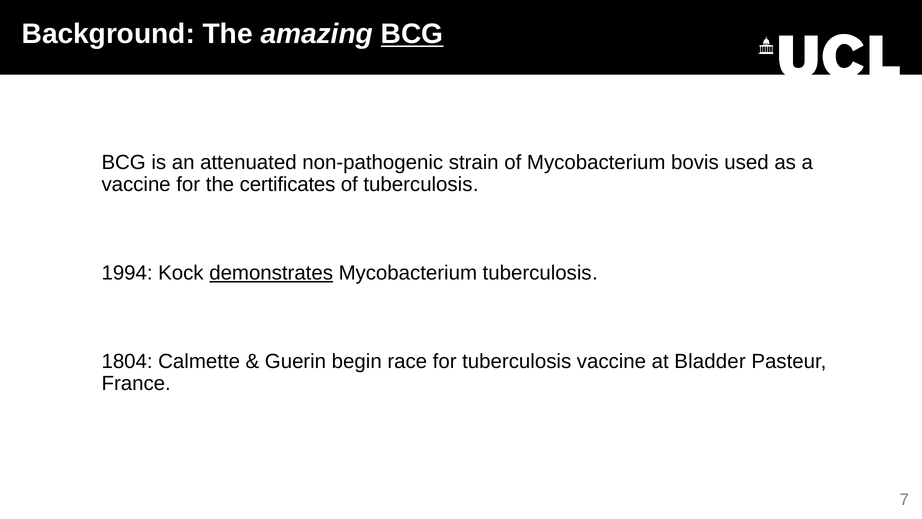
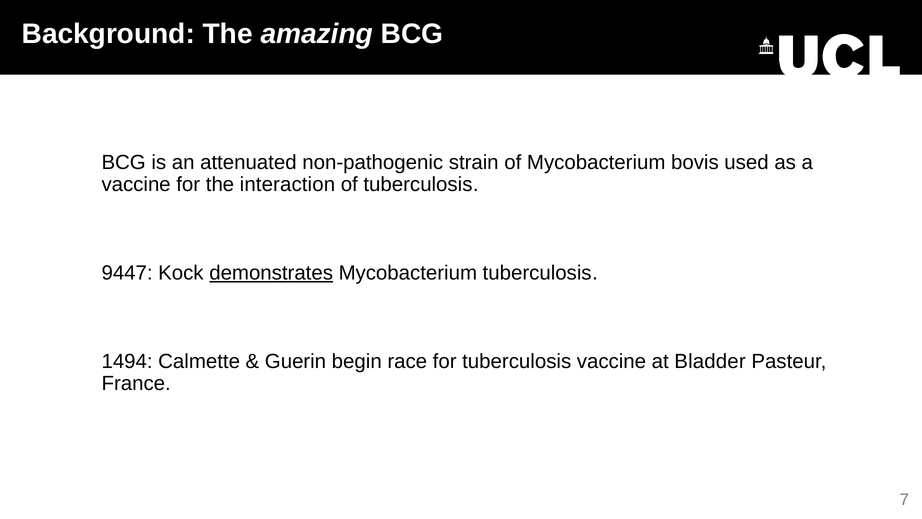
BCG at (412, 34) underline: present -> none
certificates: certificates -> interaction
1994: 1994 -> 9447
1804: 1804 -> 1494
